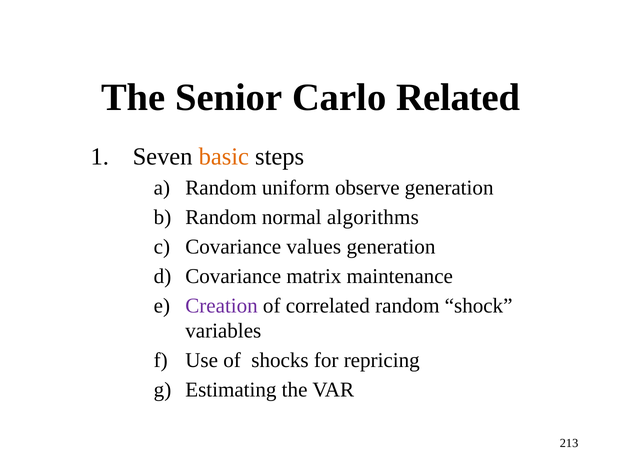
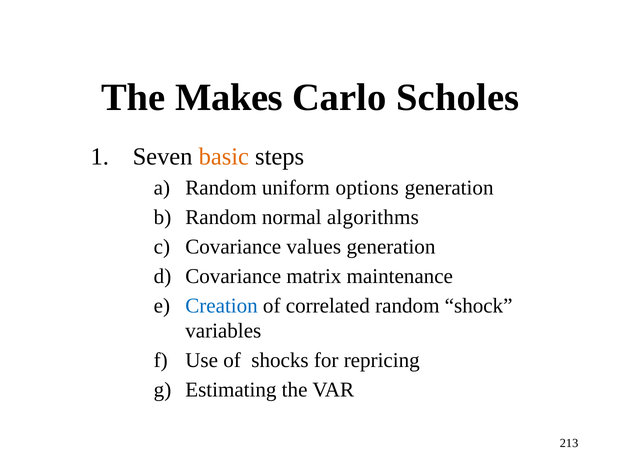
Senior: Senior -> Makes
Related: Related -> Scholes
observe: observe -> options
Creation colour: purple -> blue
